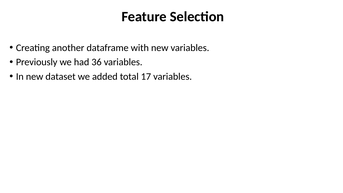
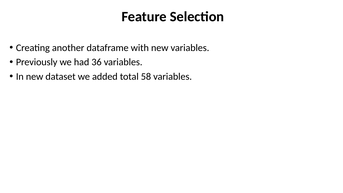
17: 17 -> 58
